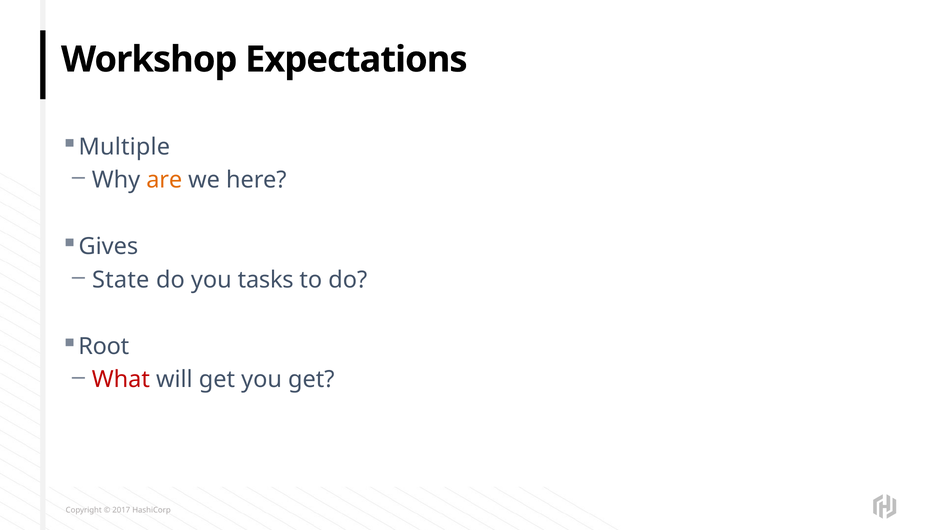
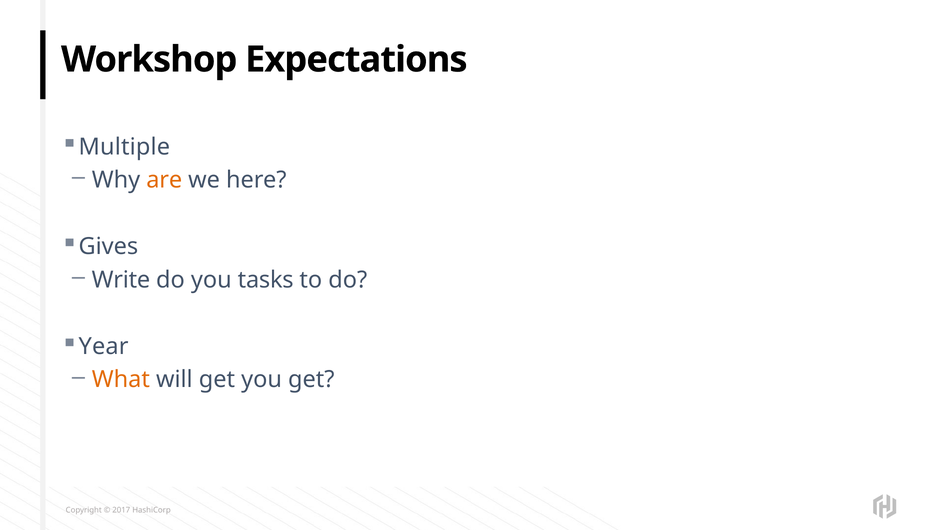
State: State -> Write
Root: Root -> Year
What colour: red -> orange
